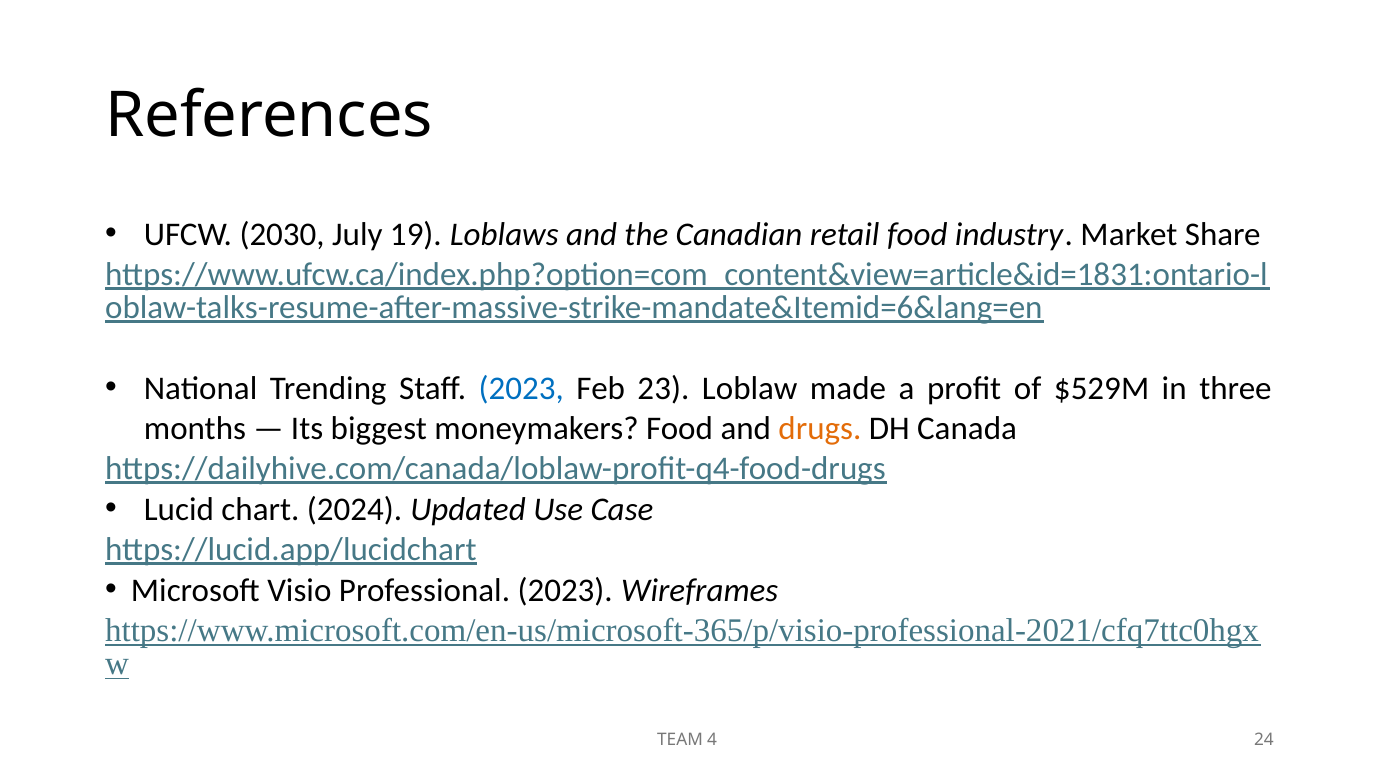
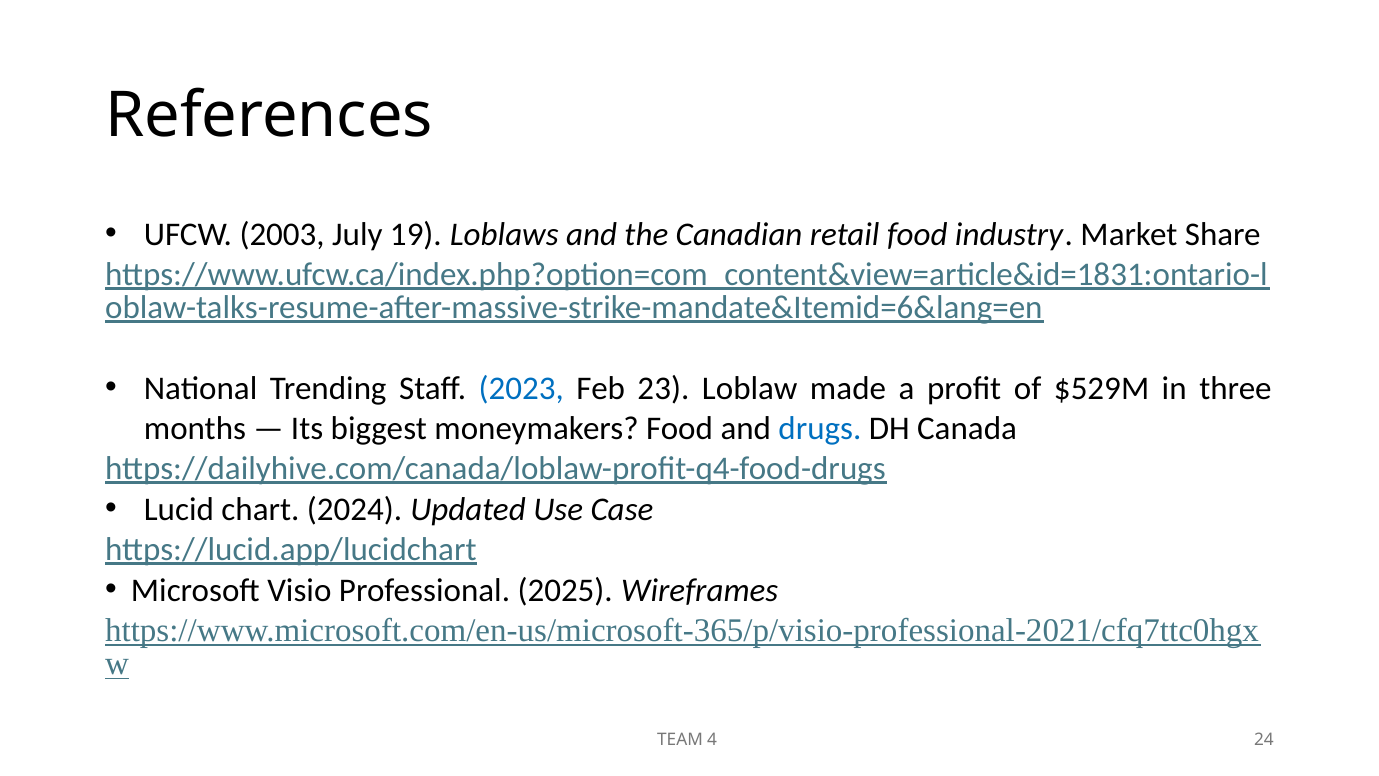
2030: 2030 -> 2003
drugs colour: orange -> blue
Professional 2023: 2023 -> 2025
